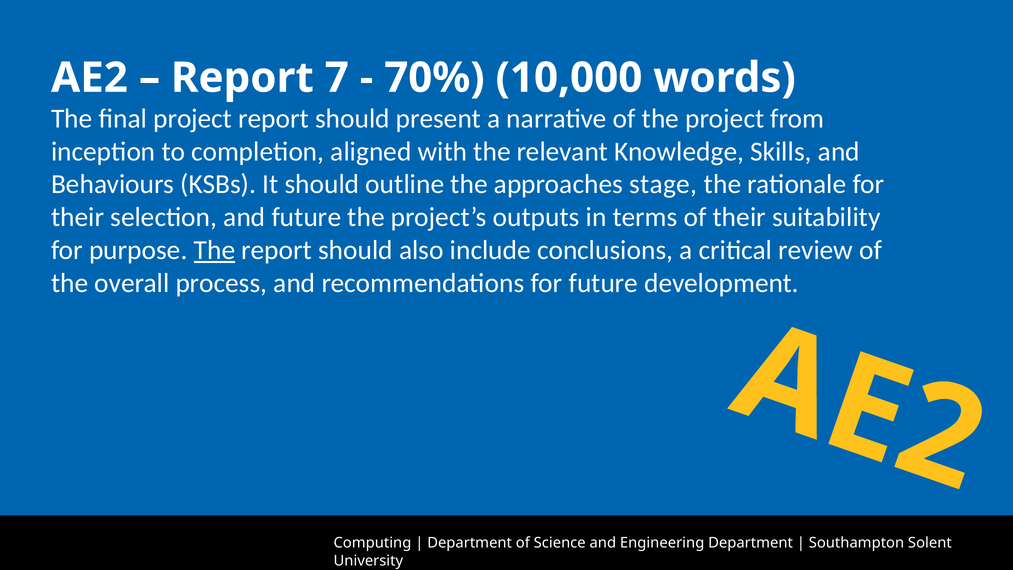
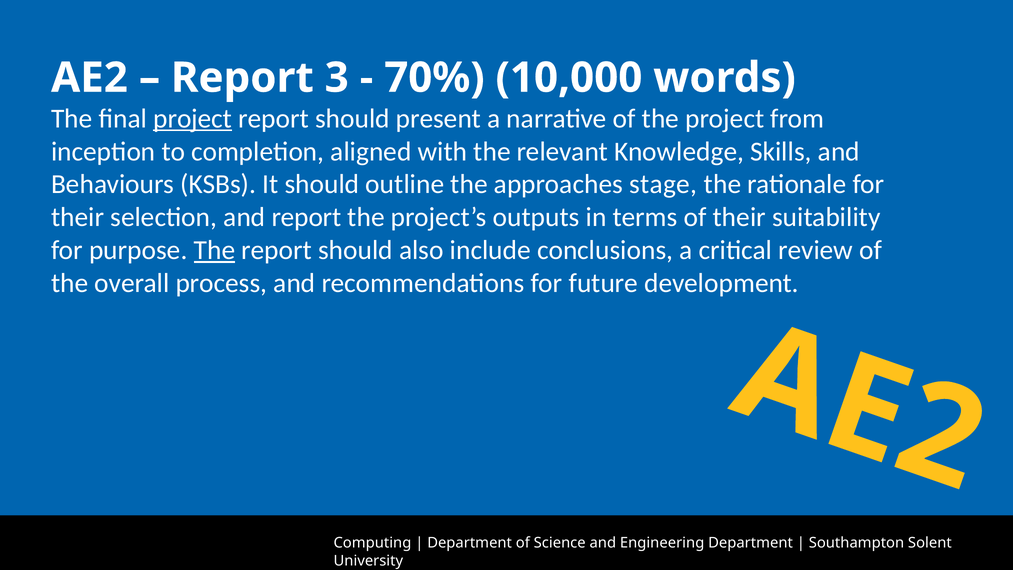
7: 7 -> 3
project at (193, 119) underline: none -> present
and future: future -> report
